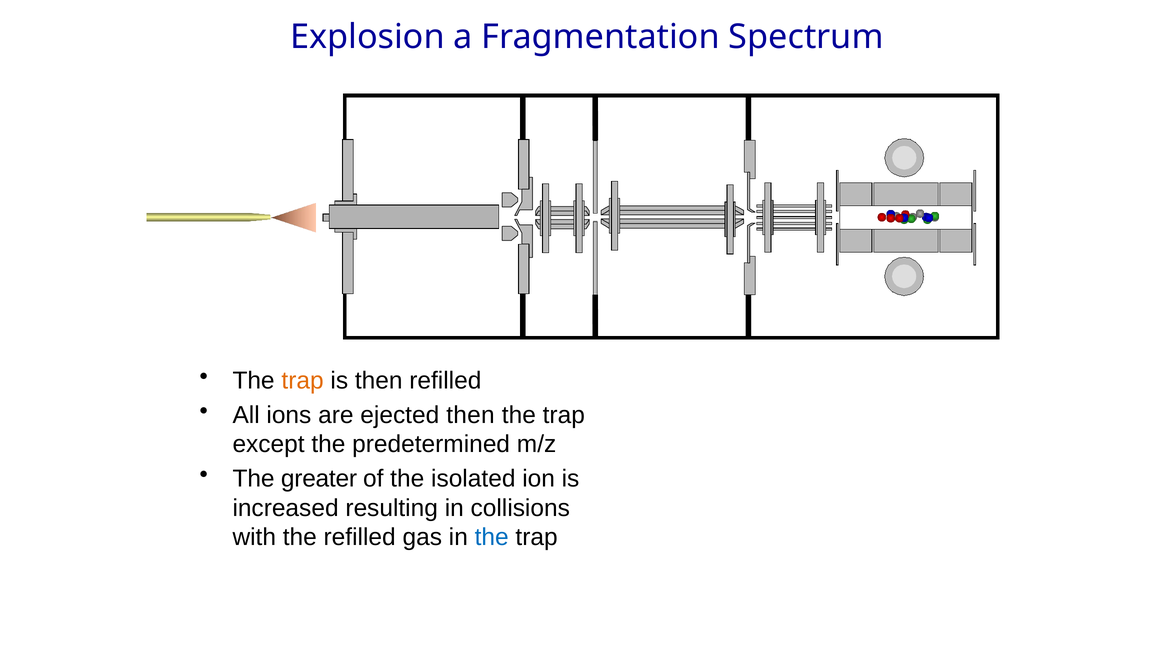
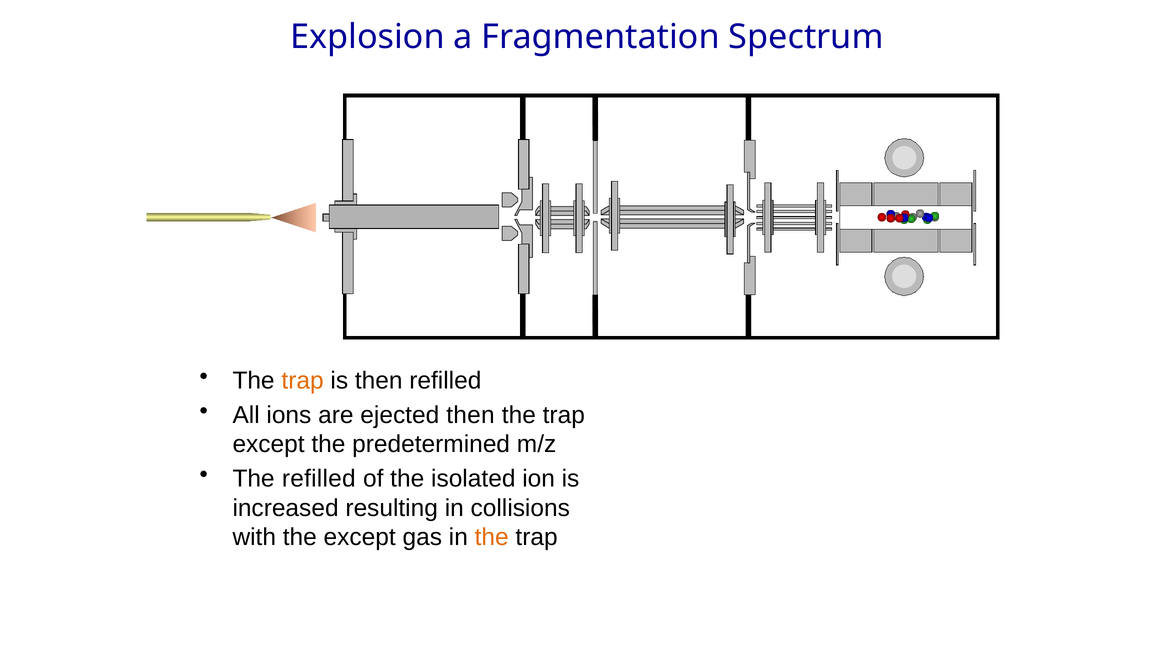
The greater: greater -> refilled
the refilled: refilled -> except
the at (492, 537) colour: blue -> orange
